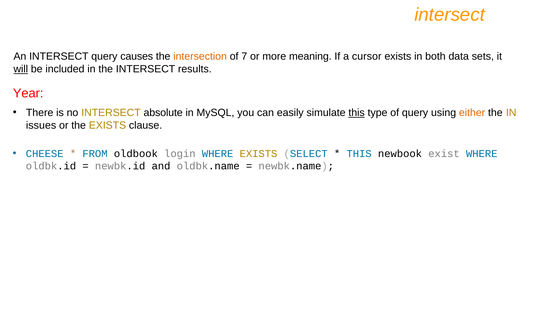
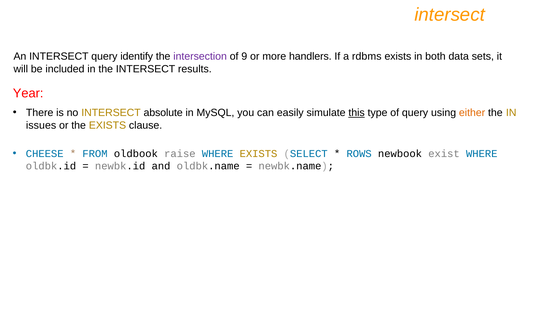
causes: causes -> identify
intersection colour: orange -> purple
7: 7 -> 9
meaning: meaning -> handlers
cursor: cursor -> rdbms
will underline: present -> none
login: login -> raise
THIS at (359, 154): THIS -> ROWS
